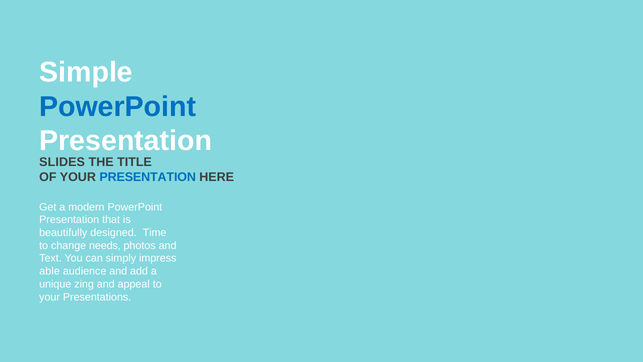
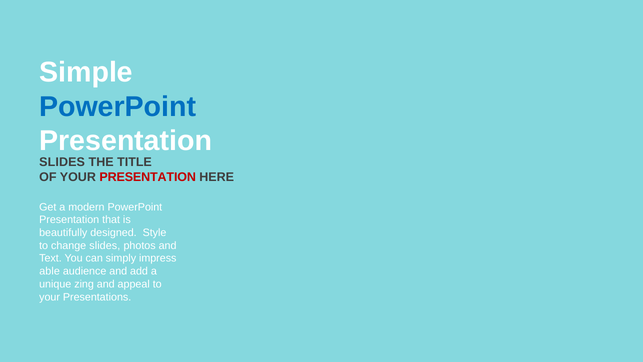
PRESENTATION at (148, 177) colour: blue -> red
Time: Time -> Style
change needs: needs -> slides
